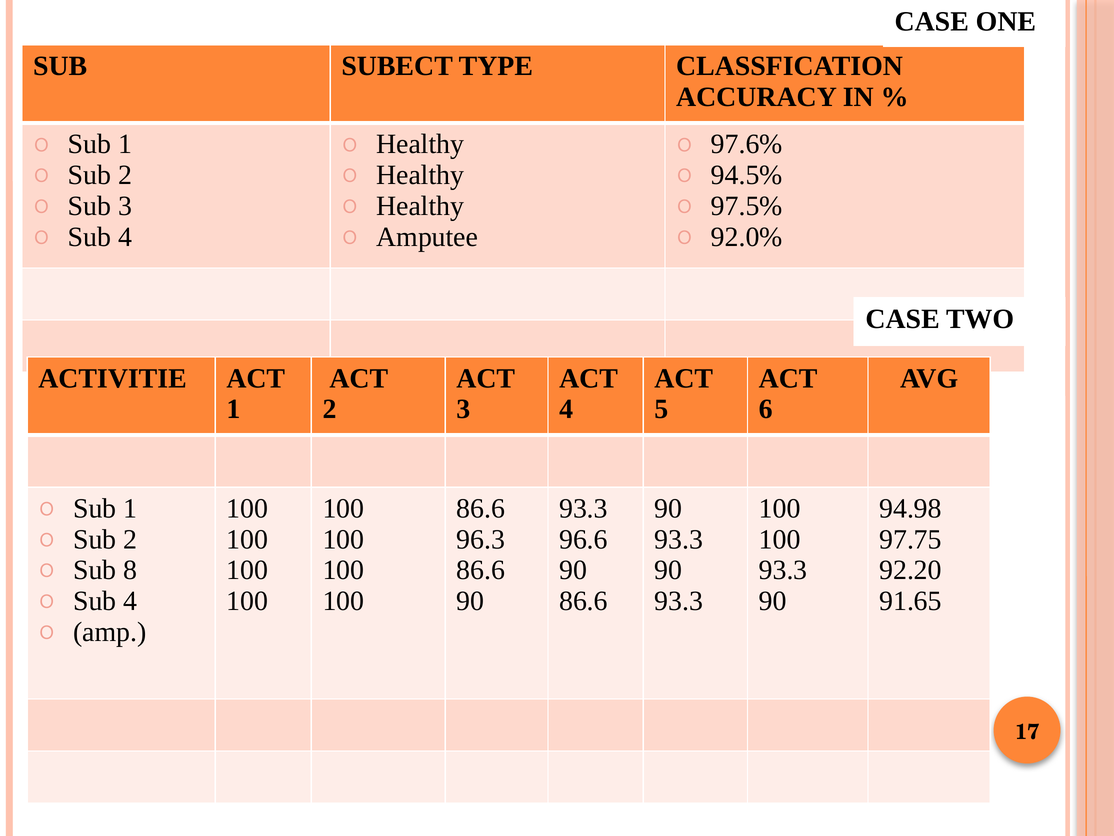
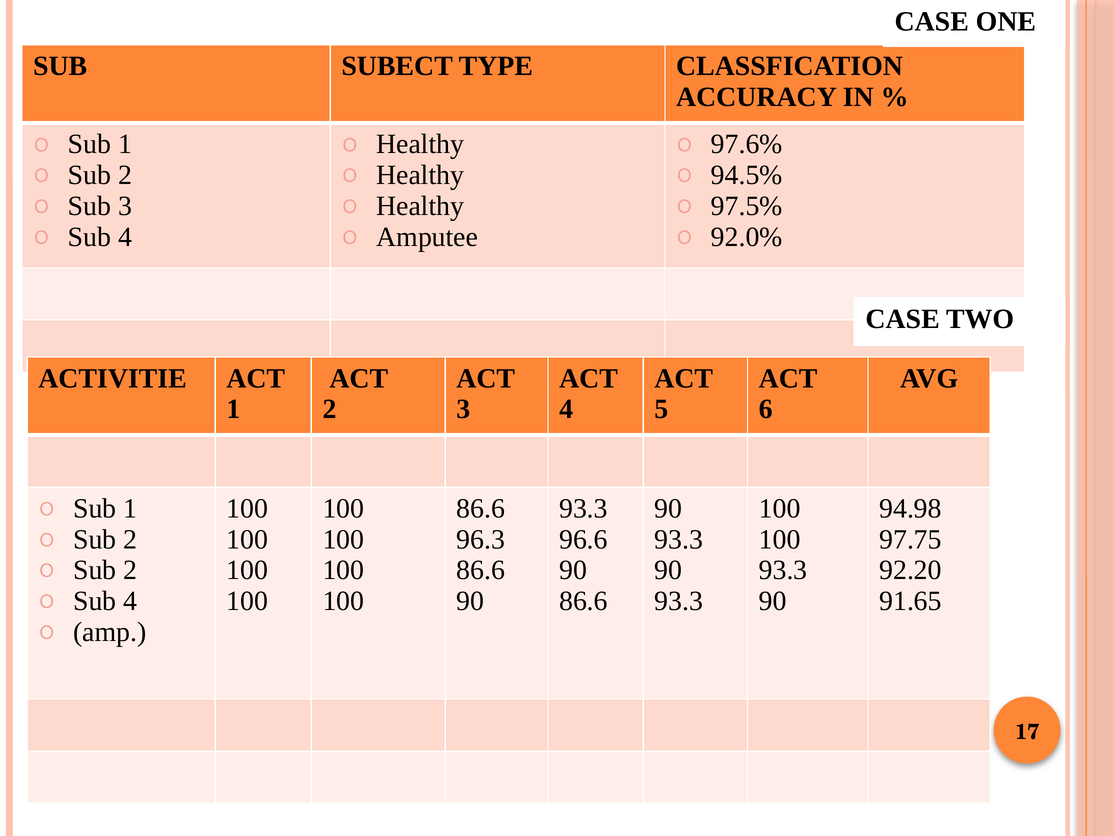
8 at (130, 570): 8 -> 2
